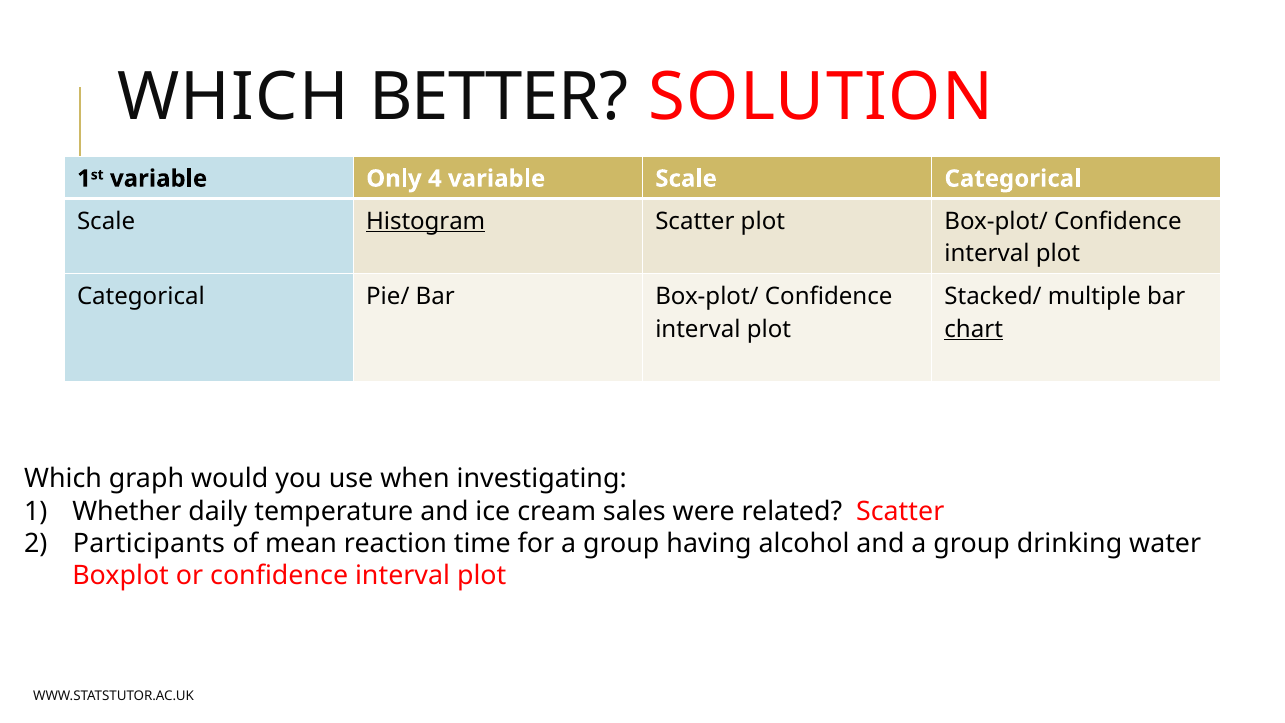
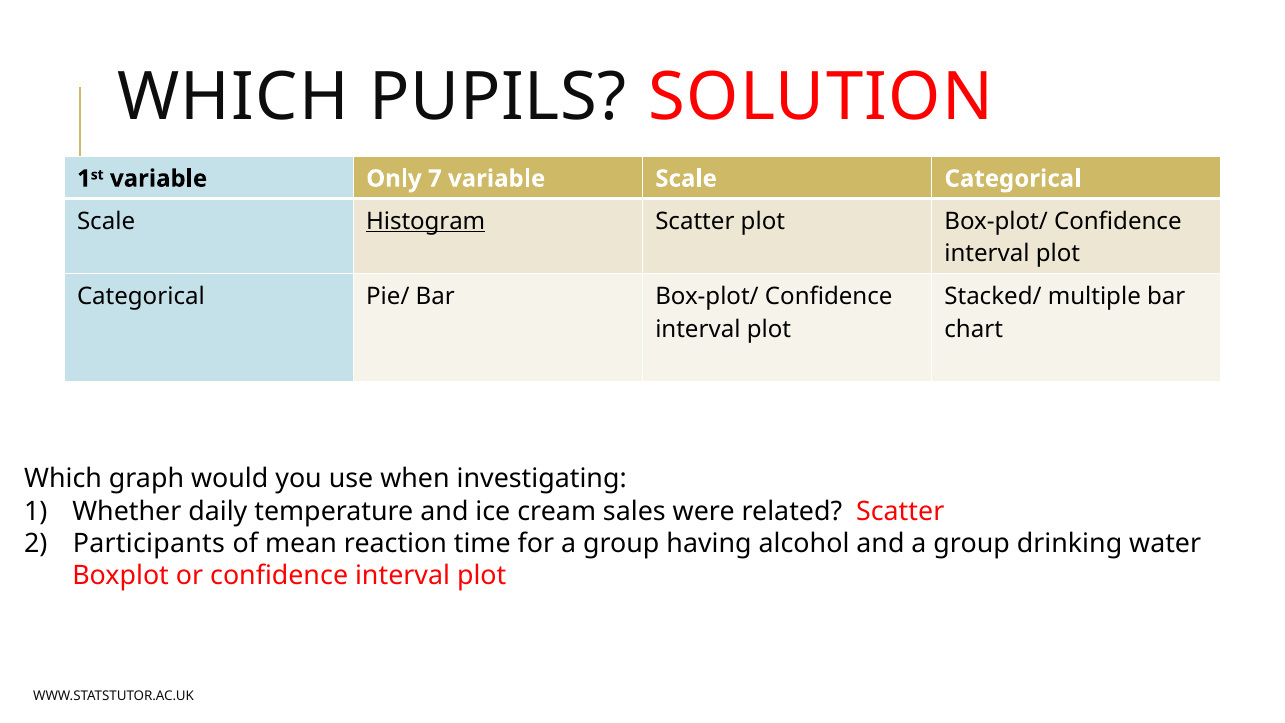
BETTER: BETTER -> PUPILS
4: 4 -> 7
chart underline: present -> none
